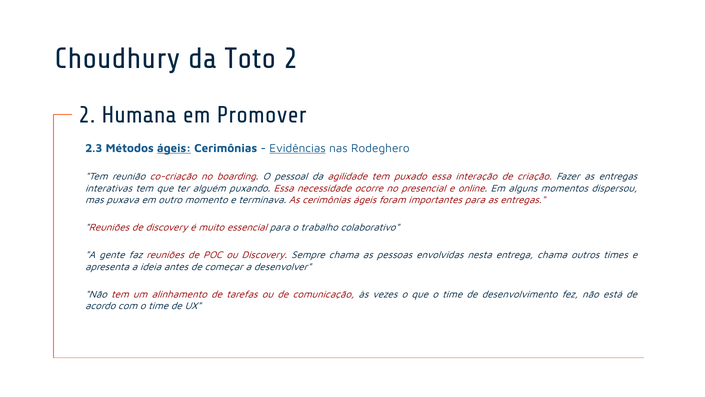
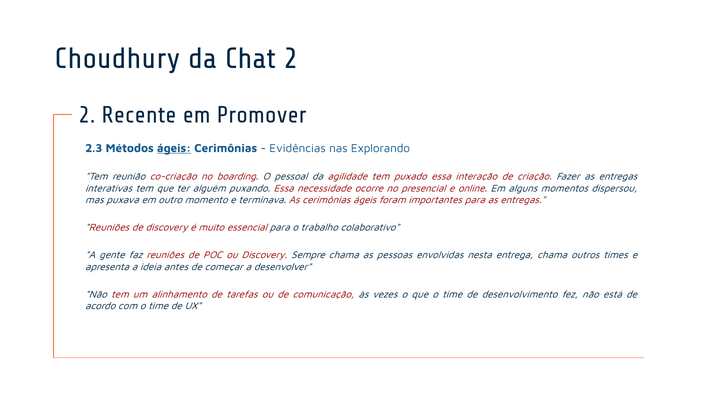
Toto: Toto -> Chat
Humana: Humana -> Recente
Evidências underline: present -> none
Rodeghero: Rodeghero -> Explorando
